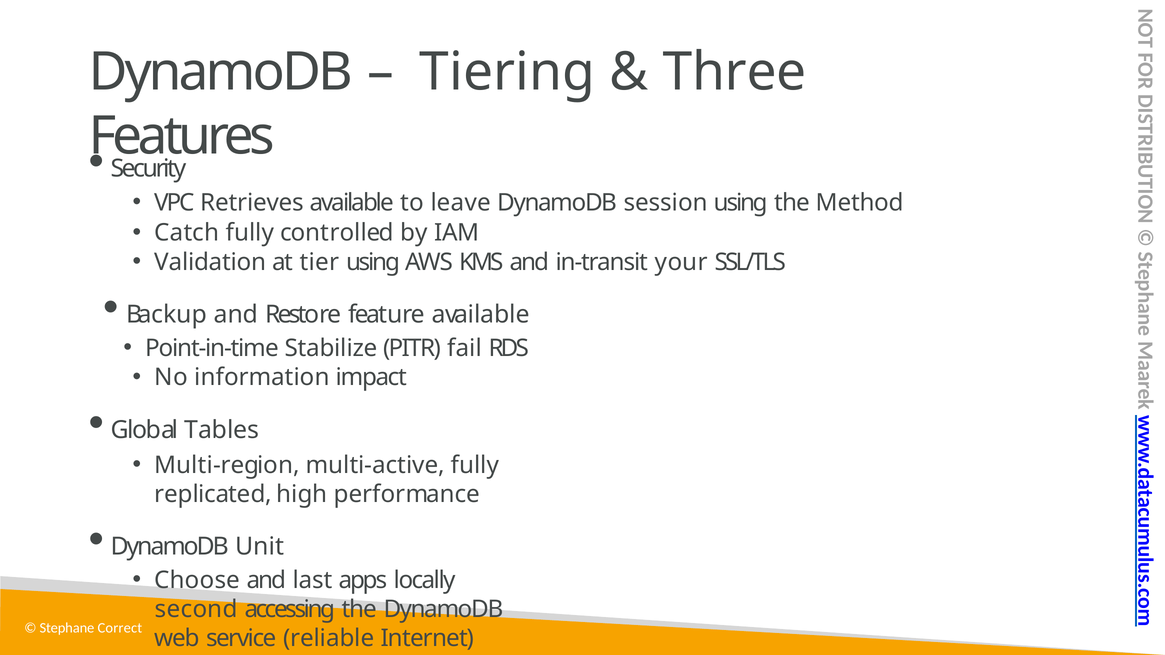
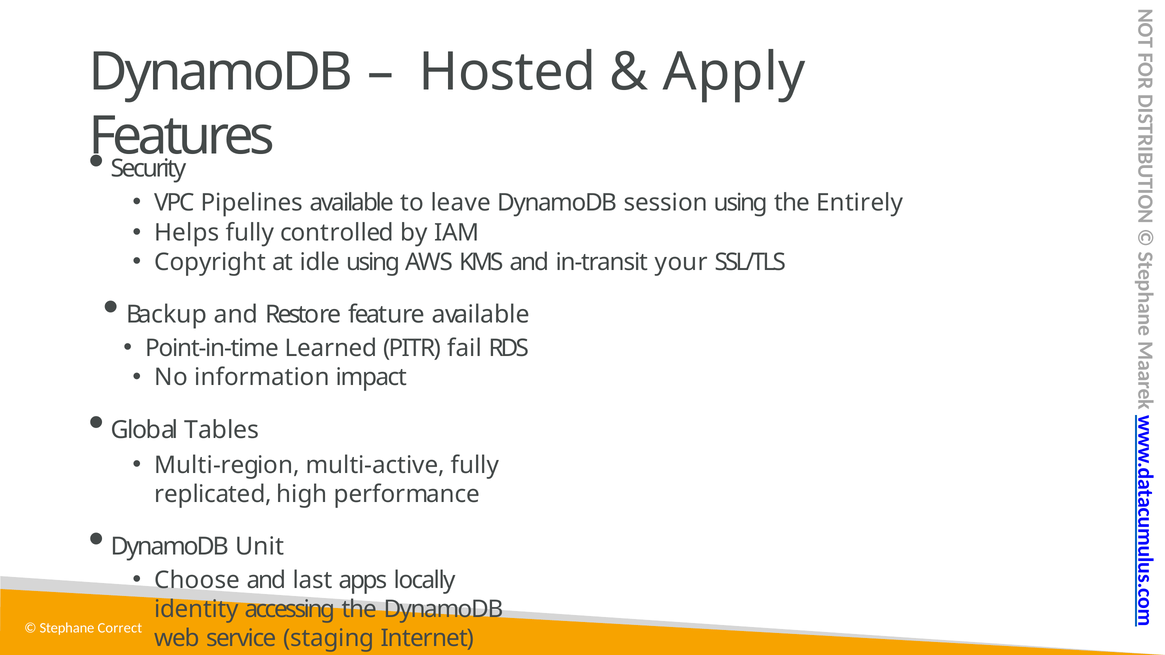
Tiering: Tiering -> Hosted
Three: Three -> Apply
Retrieves: Retrieves -> Pipelines
Method: Method -> Entirely
Catch: Catch -> Helps
Validation: Validation -> Copyright
tier: tier -> idle
Stabilize: Stabilize -> Learned
second: second -> identity
reliable: reliable -> staging
